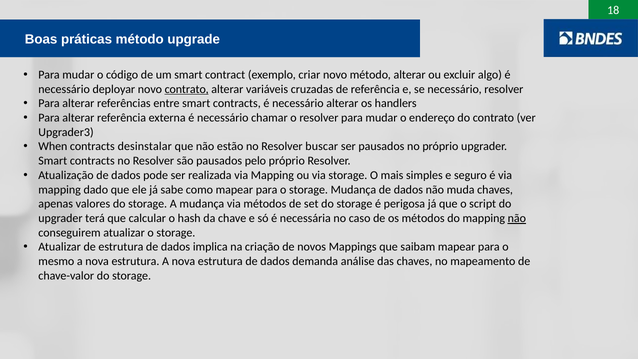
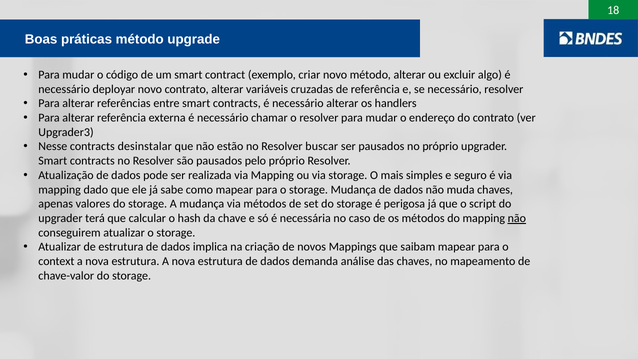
contrato at (187, 89) underline: present -> none
When: When -> Nesse
mesmo: mesmo -> context
